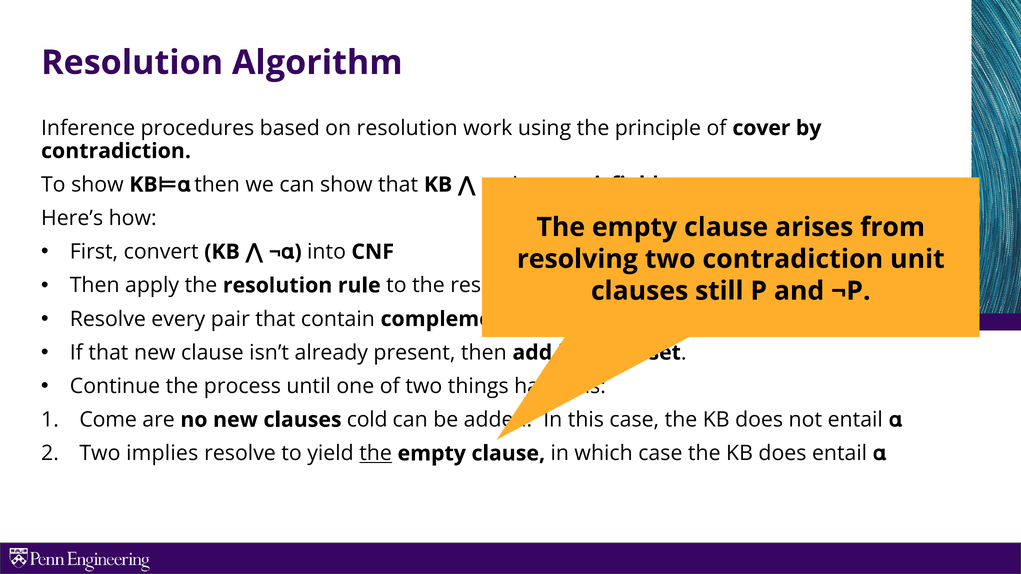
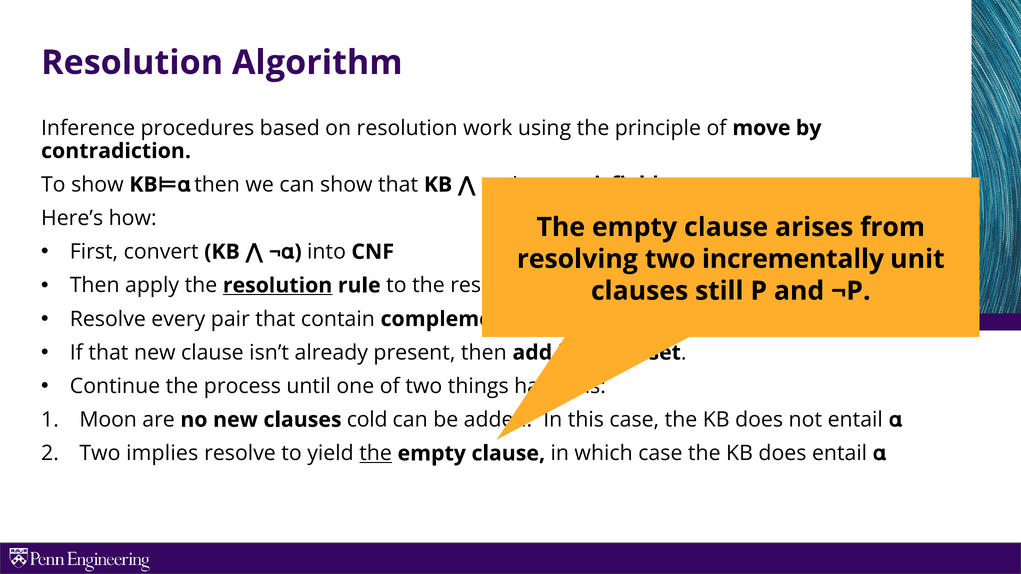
cover: cover -> move
two contradiction: contradiction -> incrementally
resolution at (278, 286) underline: none -> present
Come: Come -> Moon
